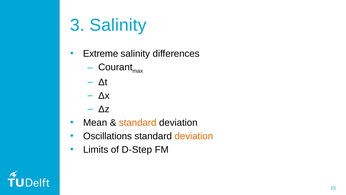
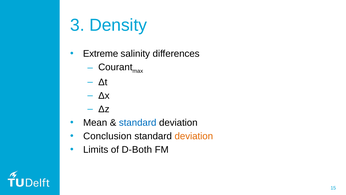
3 Salinity: Salinity -> Density
standard at (138, 123) colour: orange -> blue
Oscillations: Oscillations -> Conclusion
D-Step: D-Step -> D-Both
